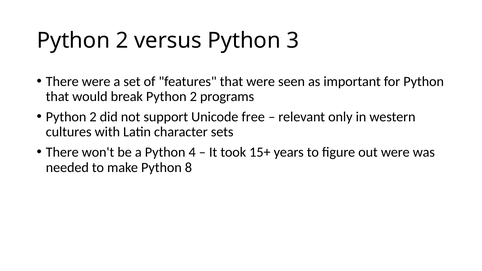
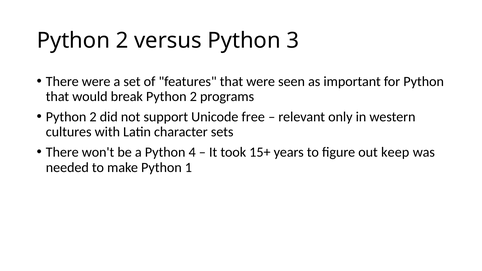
out were: were -> keep
8: 8 -> 1
